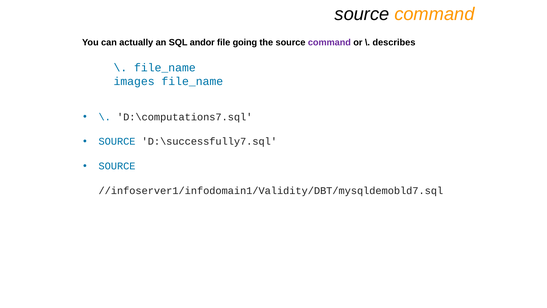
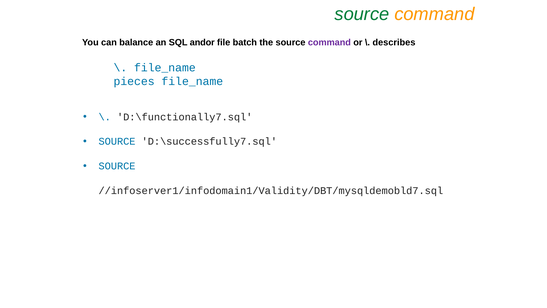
source at (362, 14) colour: black -> green
actually: actually -> balance
going: going -> batch
images: images -> pieces
D:\computations7.sql: D:\computations7.sql -> D:\functionally7.sql
